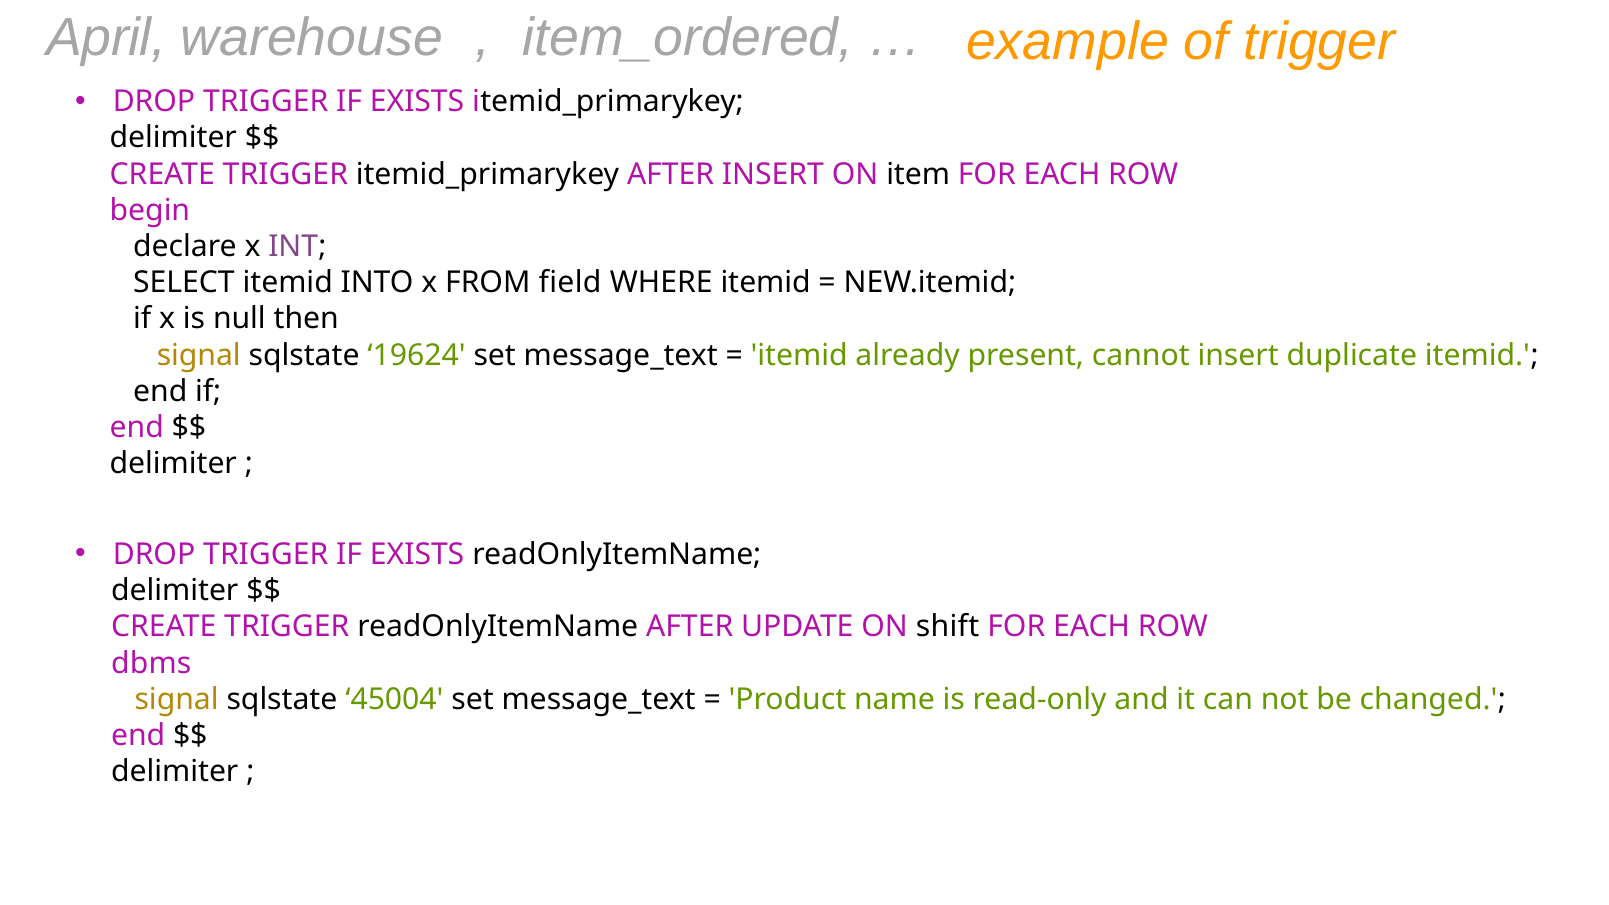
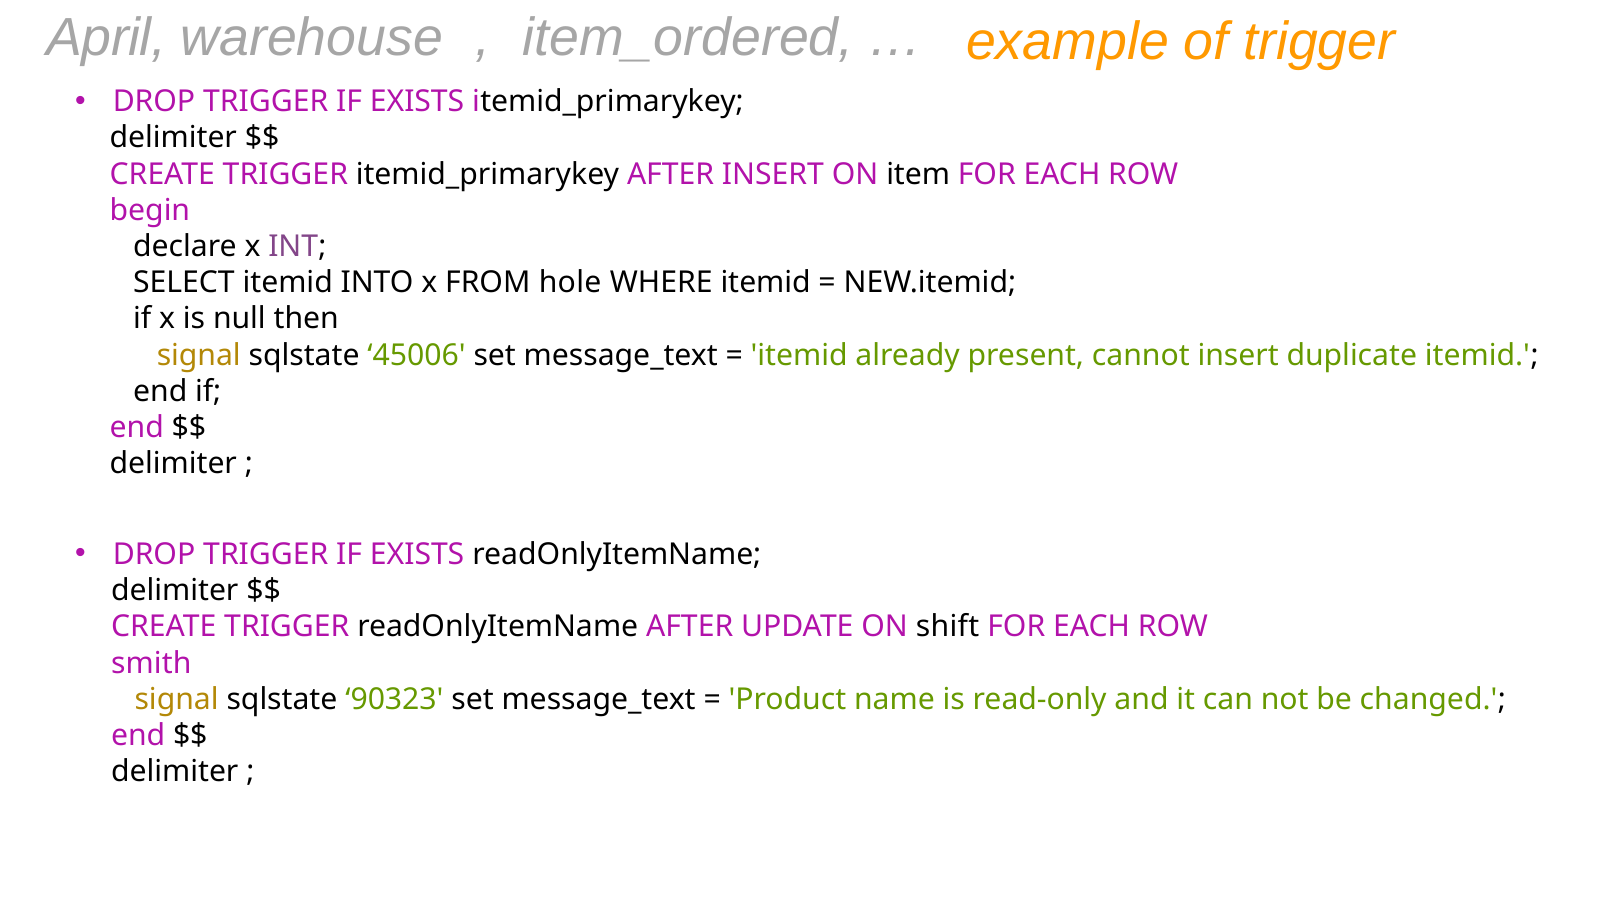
field: field -> hole
19624: 19624 -> 45006
dbms: dbms -> smith
45004: 45004 -> 90323
